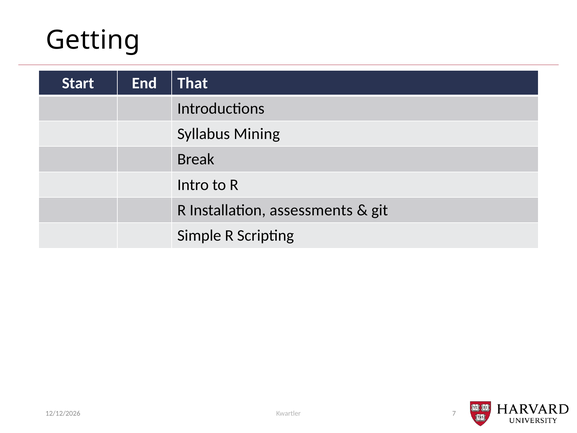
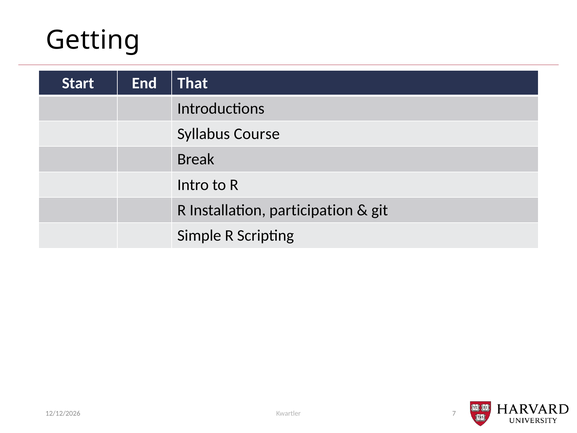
Mining: Mining -> Course
assessments: assessments -> participation
